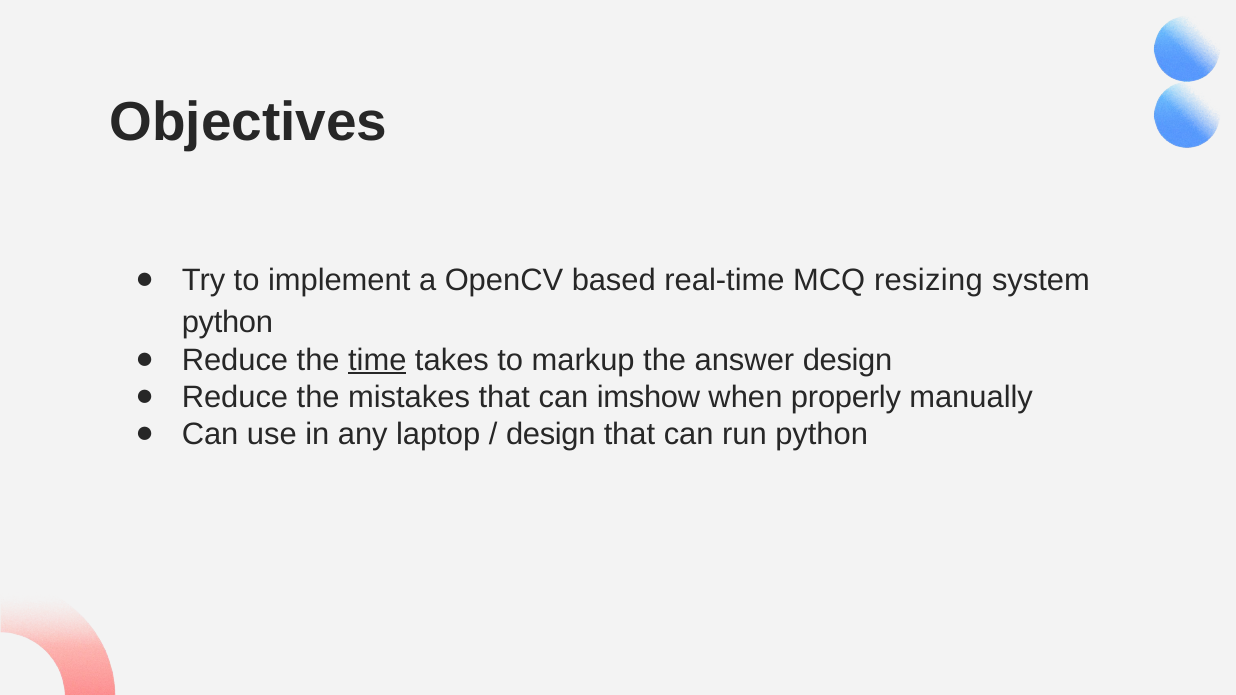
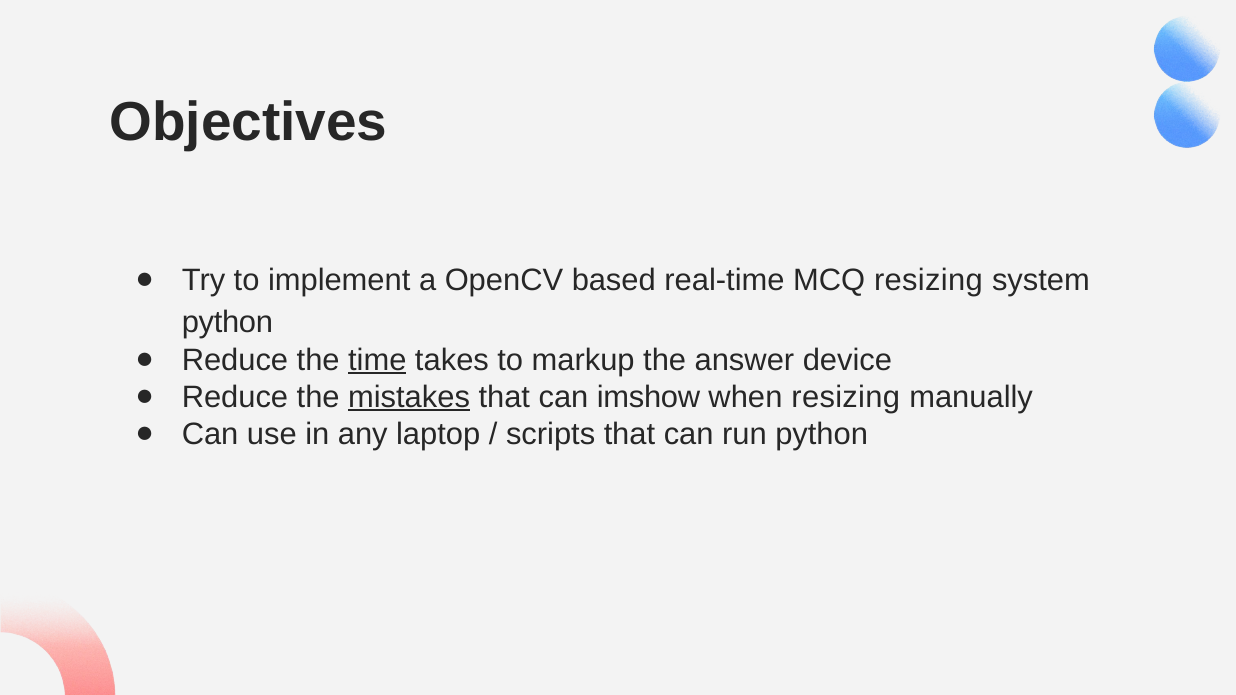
answer design: design -> device
mistakes underline: none -> present
when properly: properly -> resizing
design at (551, 434): design -> scripts
